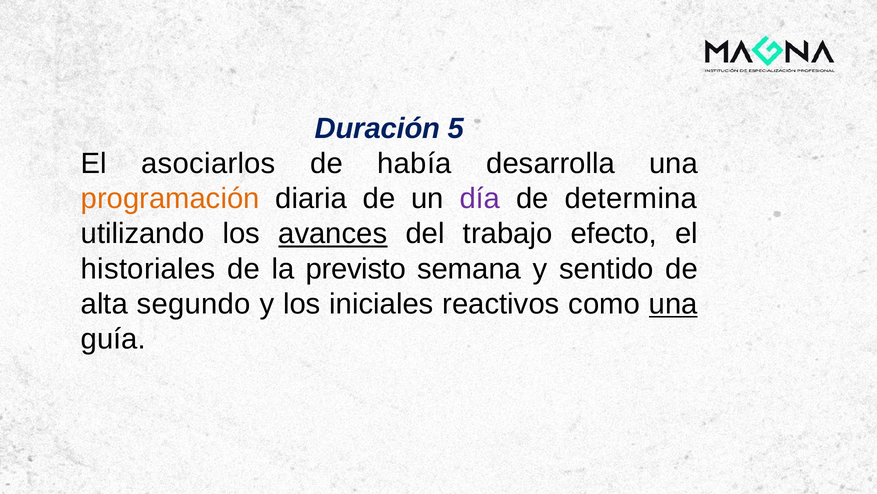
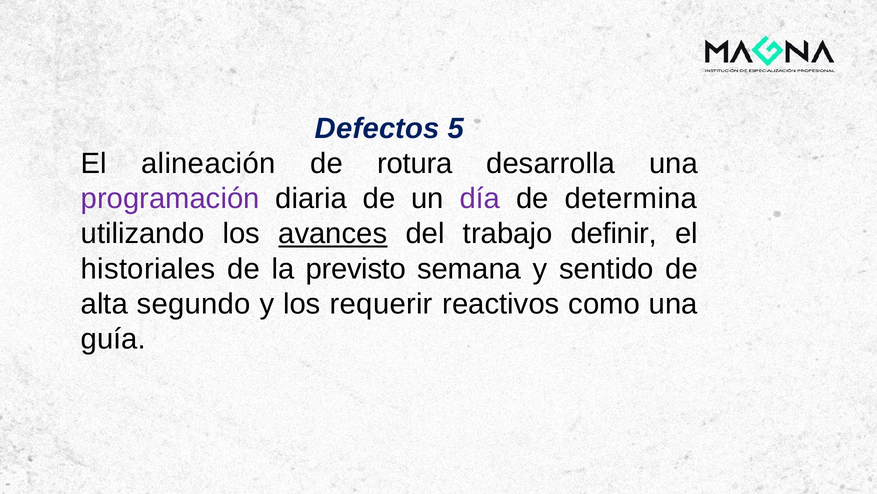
Duración: Duración -> Defectos
asociarlos: asociarlos -> alineación
había: había -> rotura
programación colour: orange -> purple
efecto: efecto -> definir
iniciales: iniciales -> requerir
una at (673, 304) underline: present -> none
